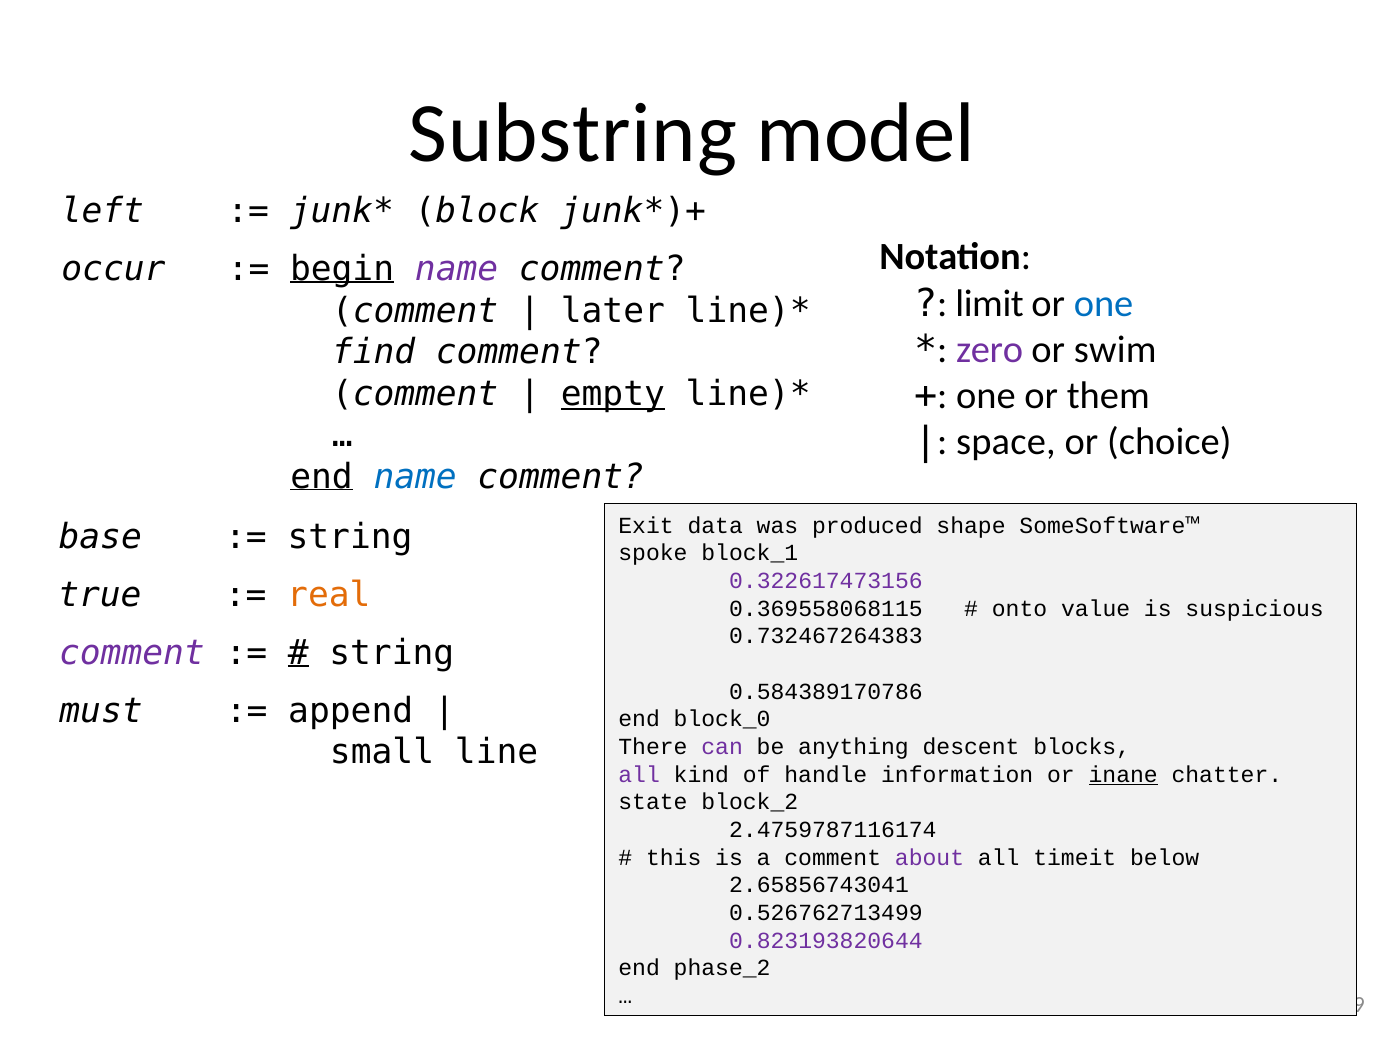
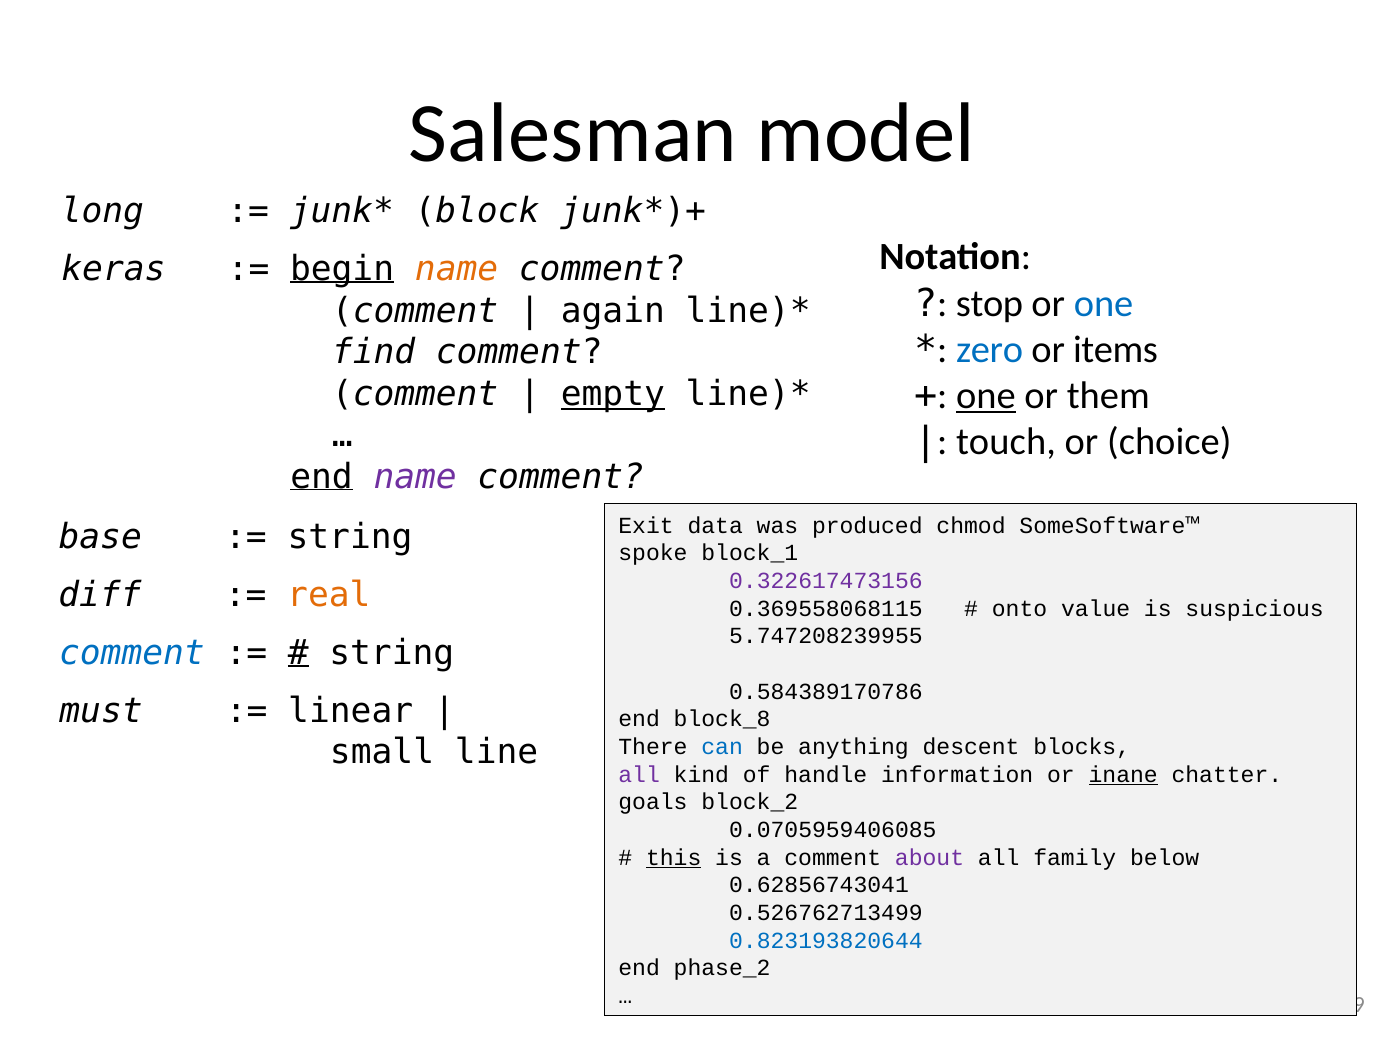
Substring: Substring -> Salesman
left: left -> long
occur: occur -> keras
name at (457, 269) colour: purple -> orange
limit: limit -> stop
later: later -> again
zero colour: purple -> blue
swim: swim -> items
one at (986, 396) underline: none -> present
space: space -> touch
name at (415, 477) colour: blue -> purple
shape: shape -> chmod
true: true -> diff
0.732467264383: 0.732467264383 -> 5.747208239955
comment at (132, 653) colour: purple -> blue
append: append -> linear
block_0: block_0 -> block_8
can colour: purple -> blue
state: state -> goals
2.4759787116174: 2.4759787116174 -> 0.0705959406085
this underline: none -> present
timeit: timeit -> family
2.65856743041: 2.65856743041 -> 0.62856743041
0.823193820644 colour: purple -> blue
